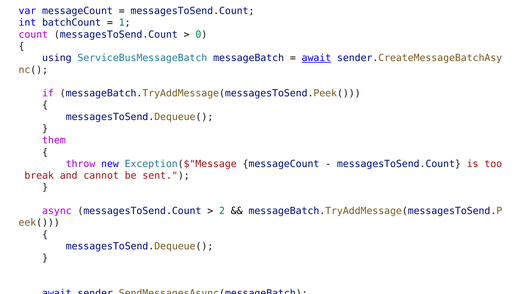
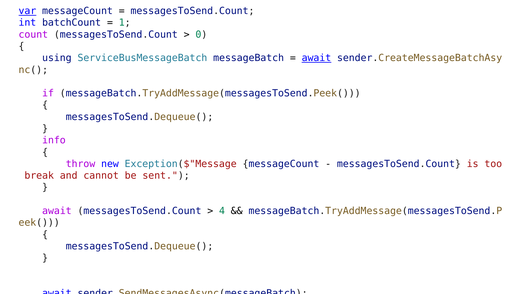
var underline: none -> present
them: them -> info
async at (57, 211): async -> await
2: 2 -> 4
